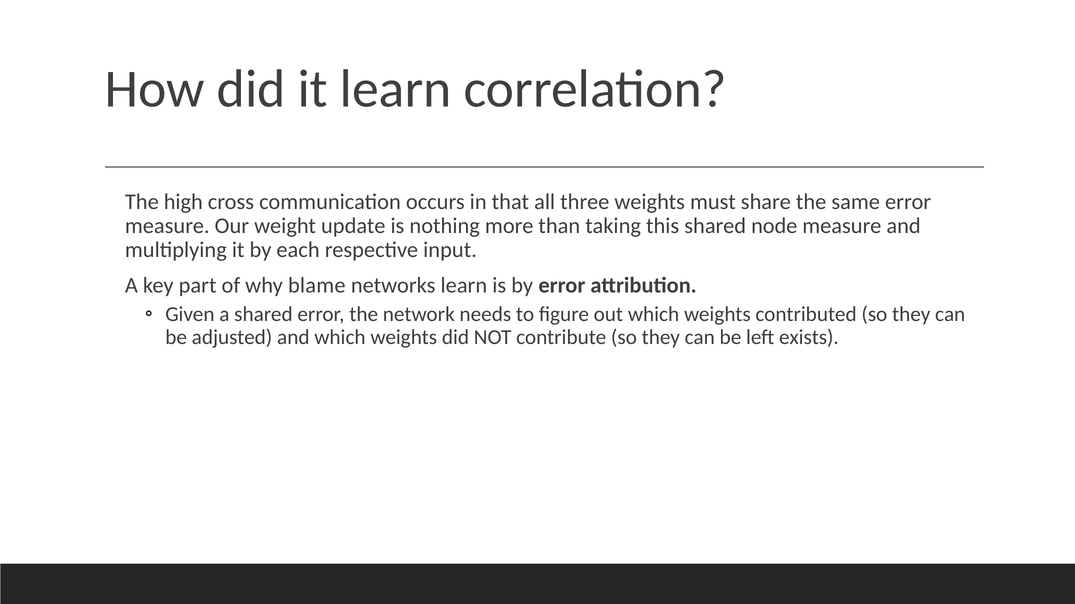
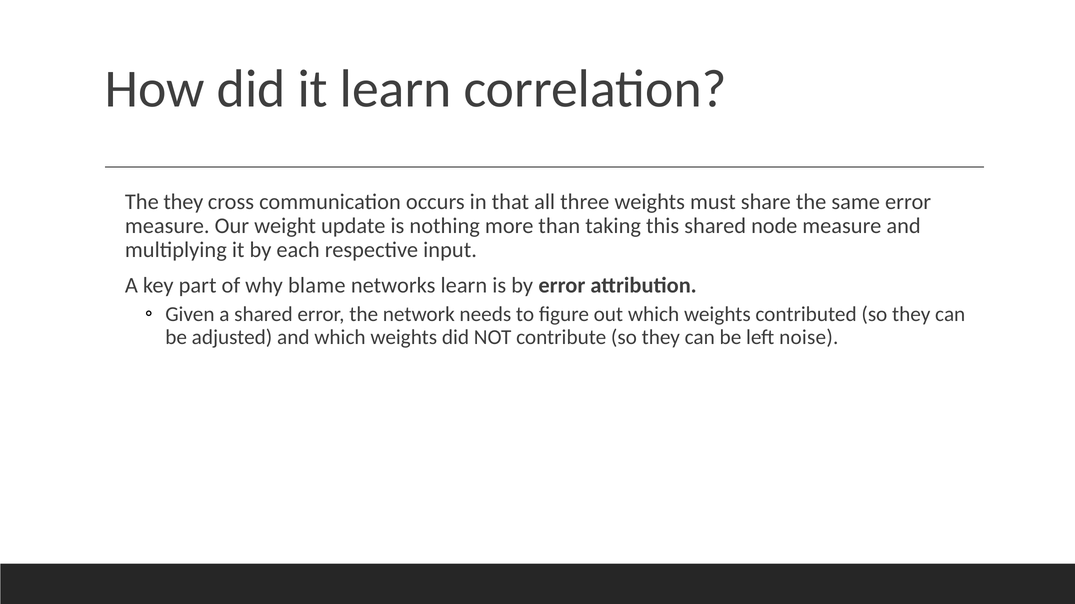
The high: high -> they
exists: exists -> noise
